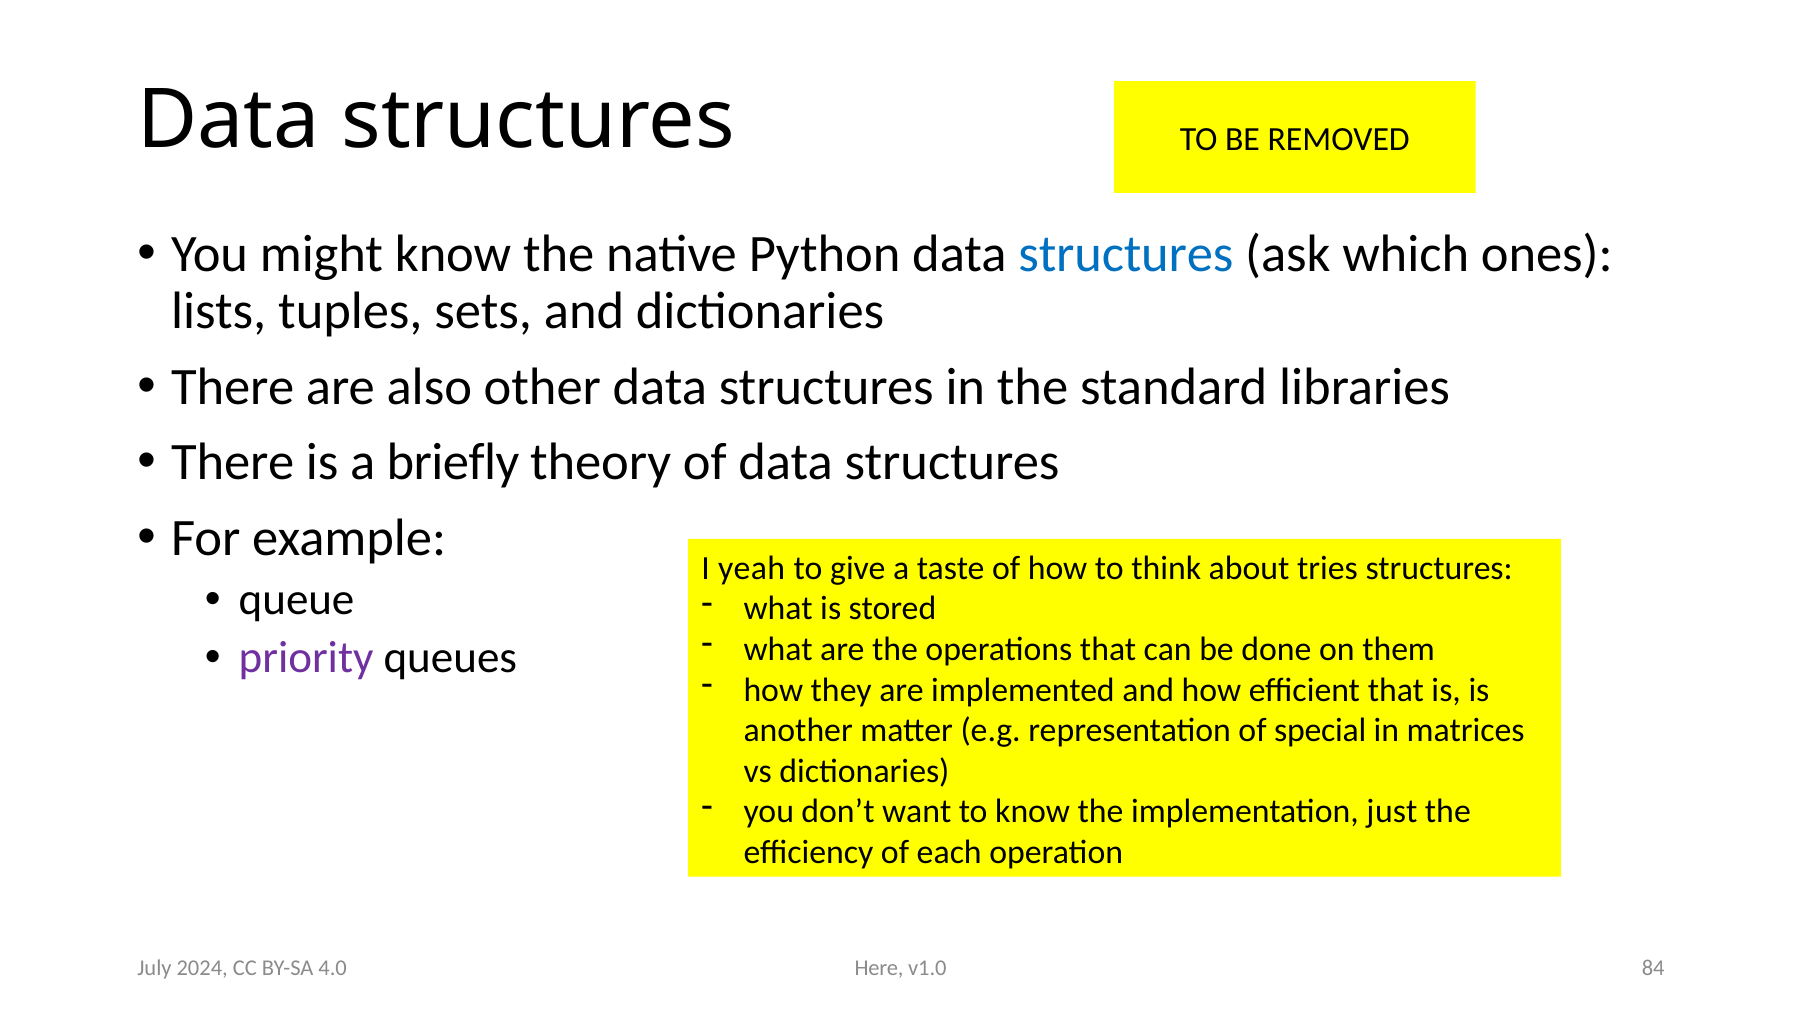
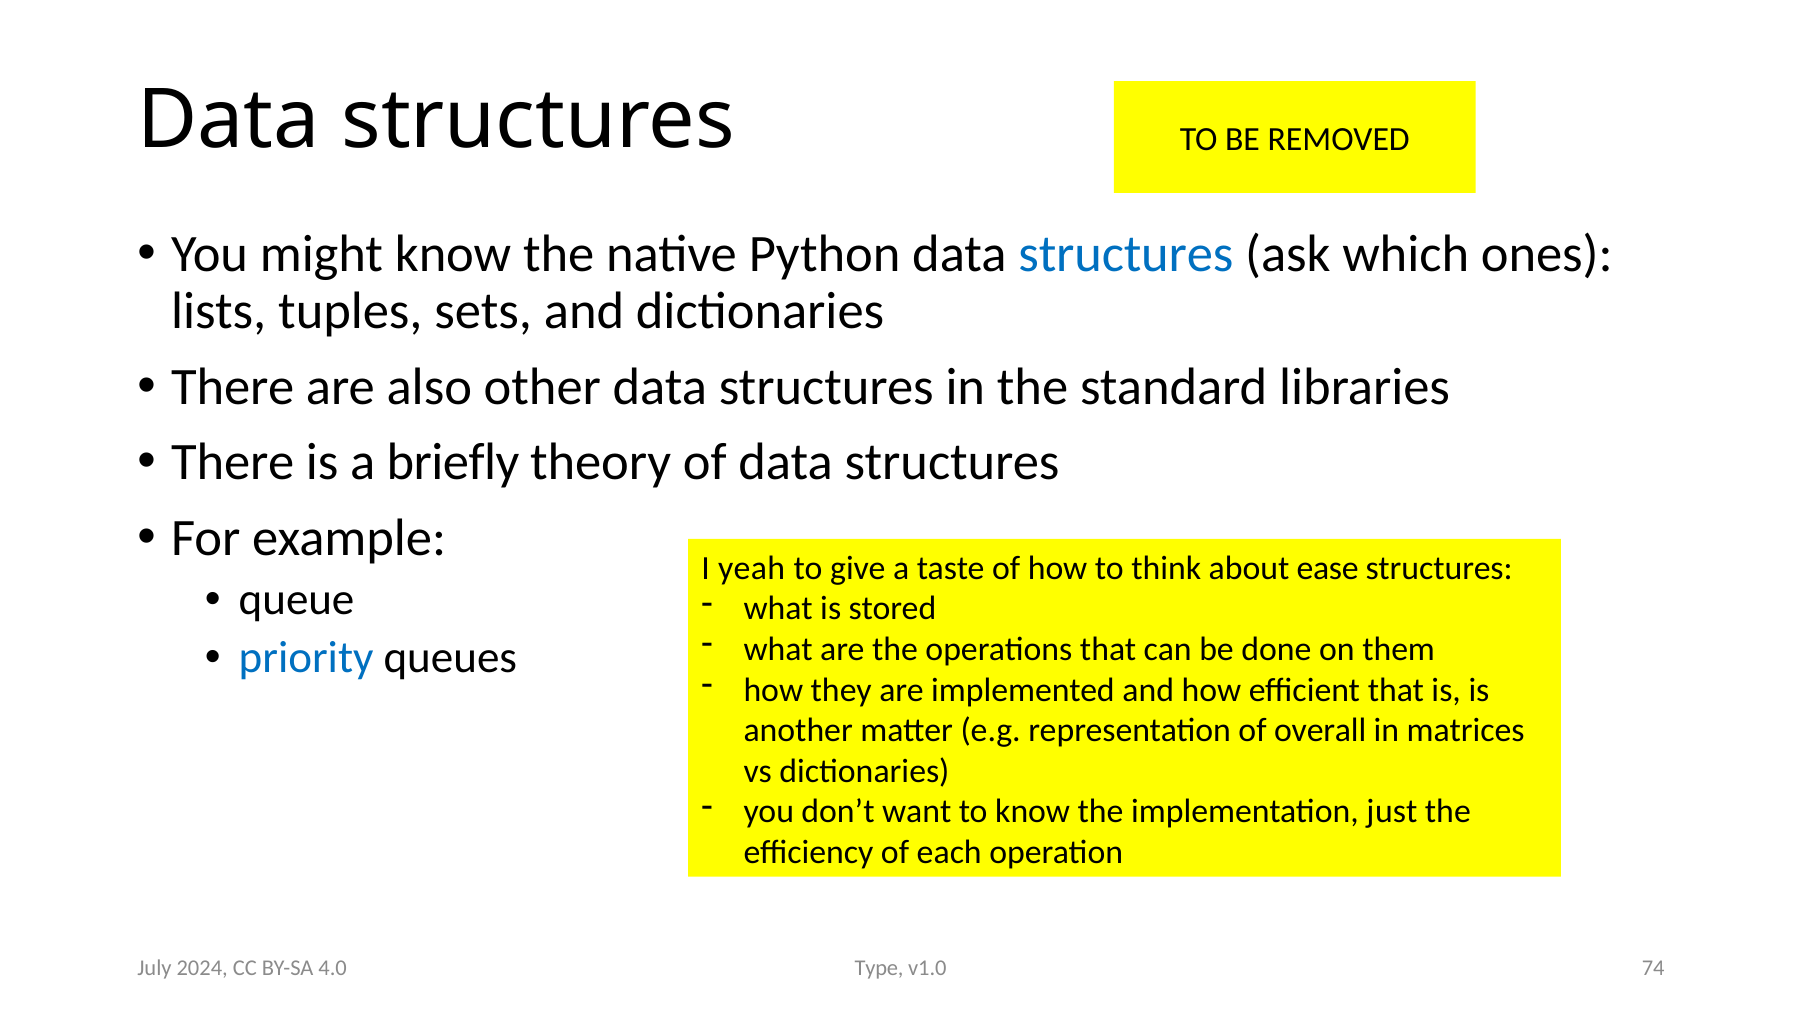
tries: tries -> ease
priority colour: purple -> blue
special: special -> overall
Here: Here -> Type
84: 84 -> 74
